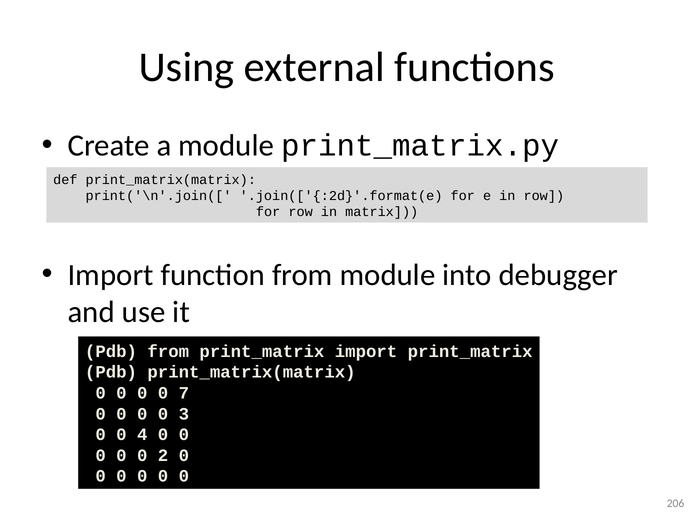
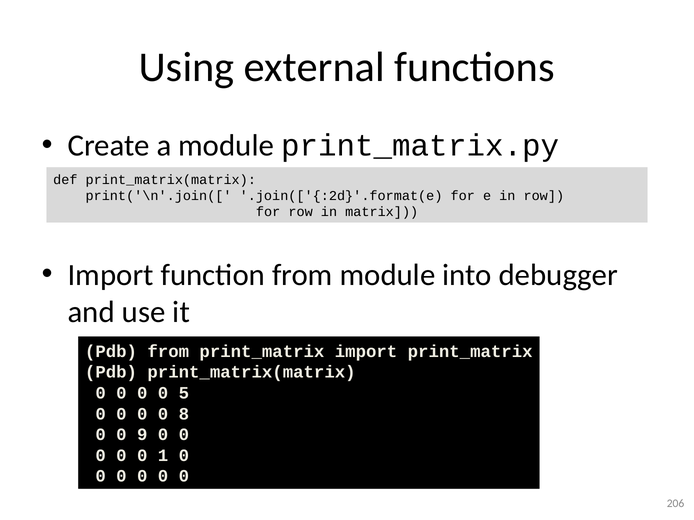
7: 7 -> 5
3: 3 -> 8
4: 4 -> 9
2: 2 -> 1
